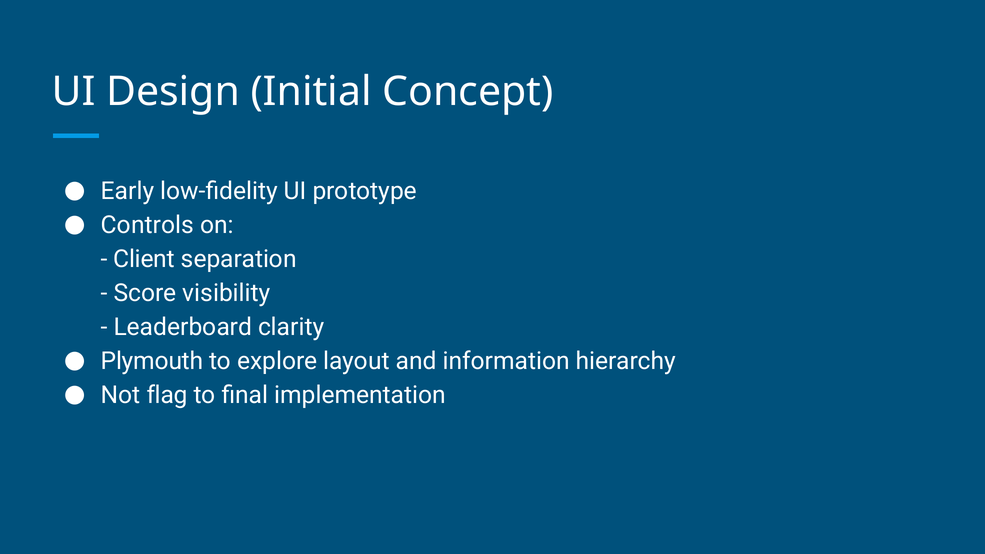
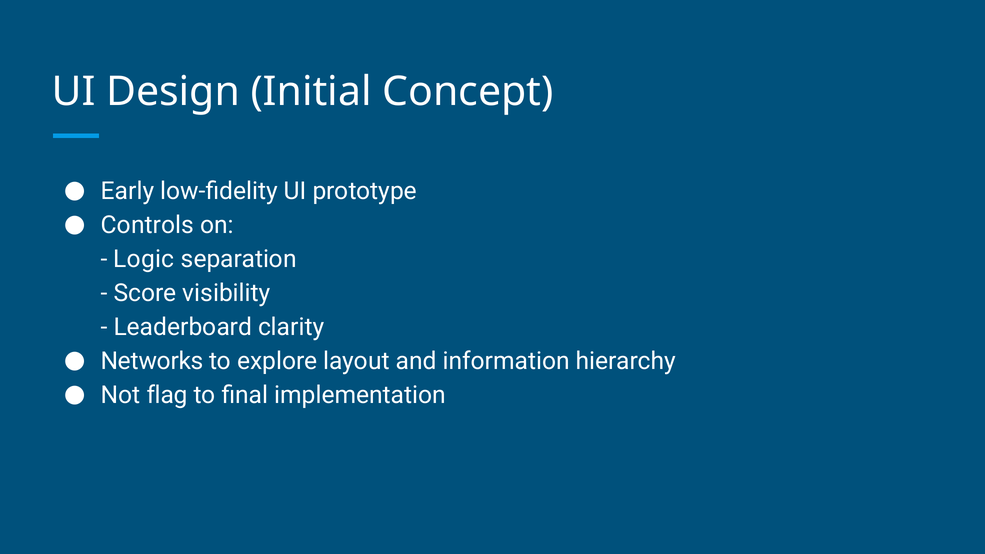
Client: Client -> Logic
Plymouth: Plymouth -> Networks
